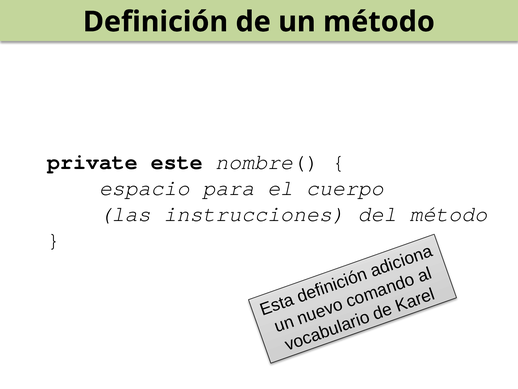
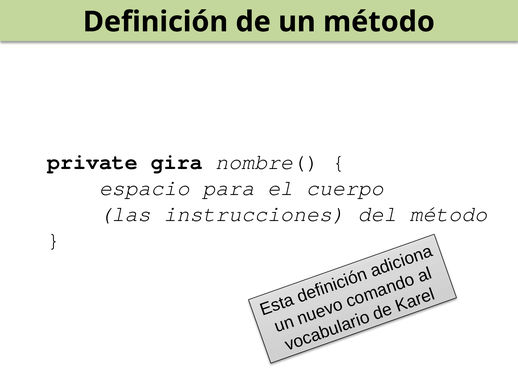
este: este -> gira
